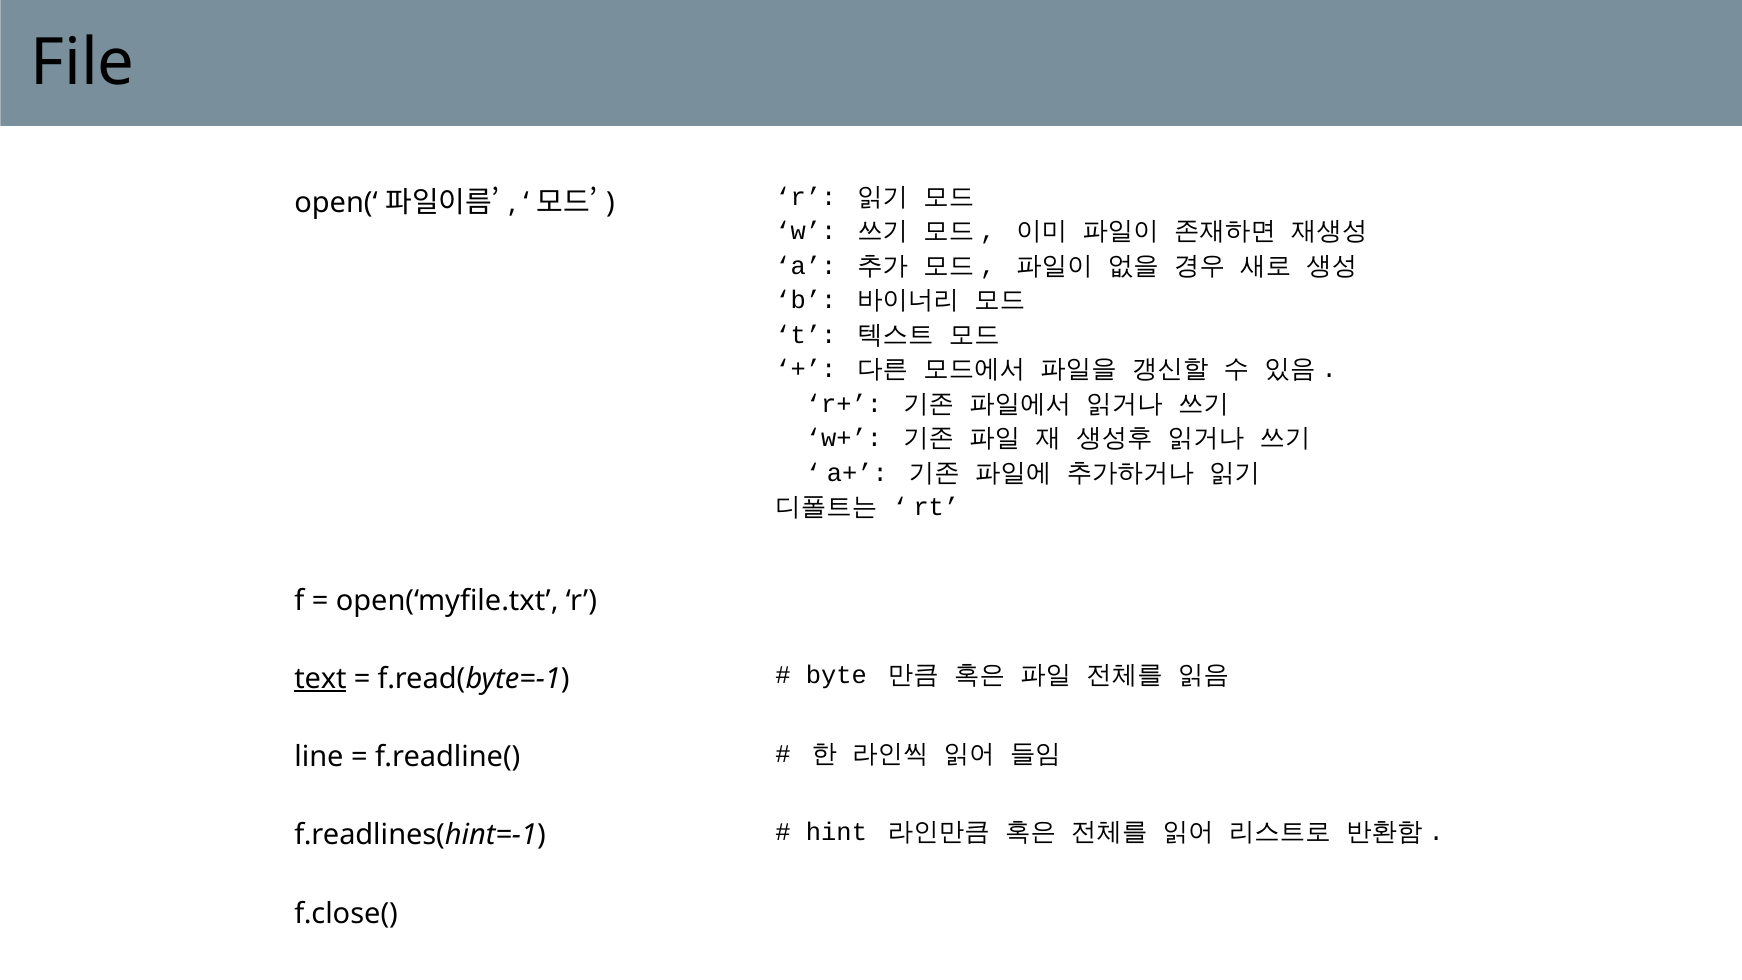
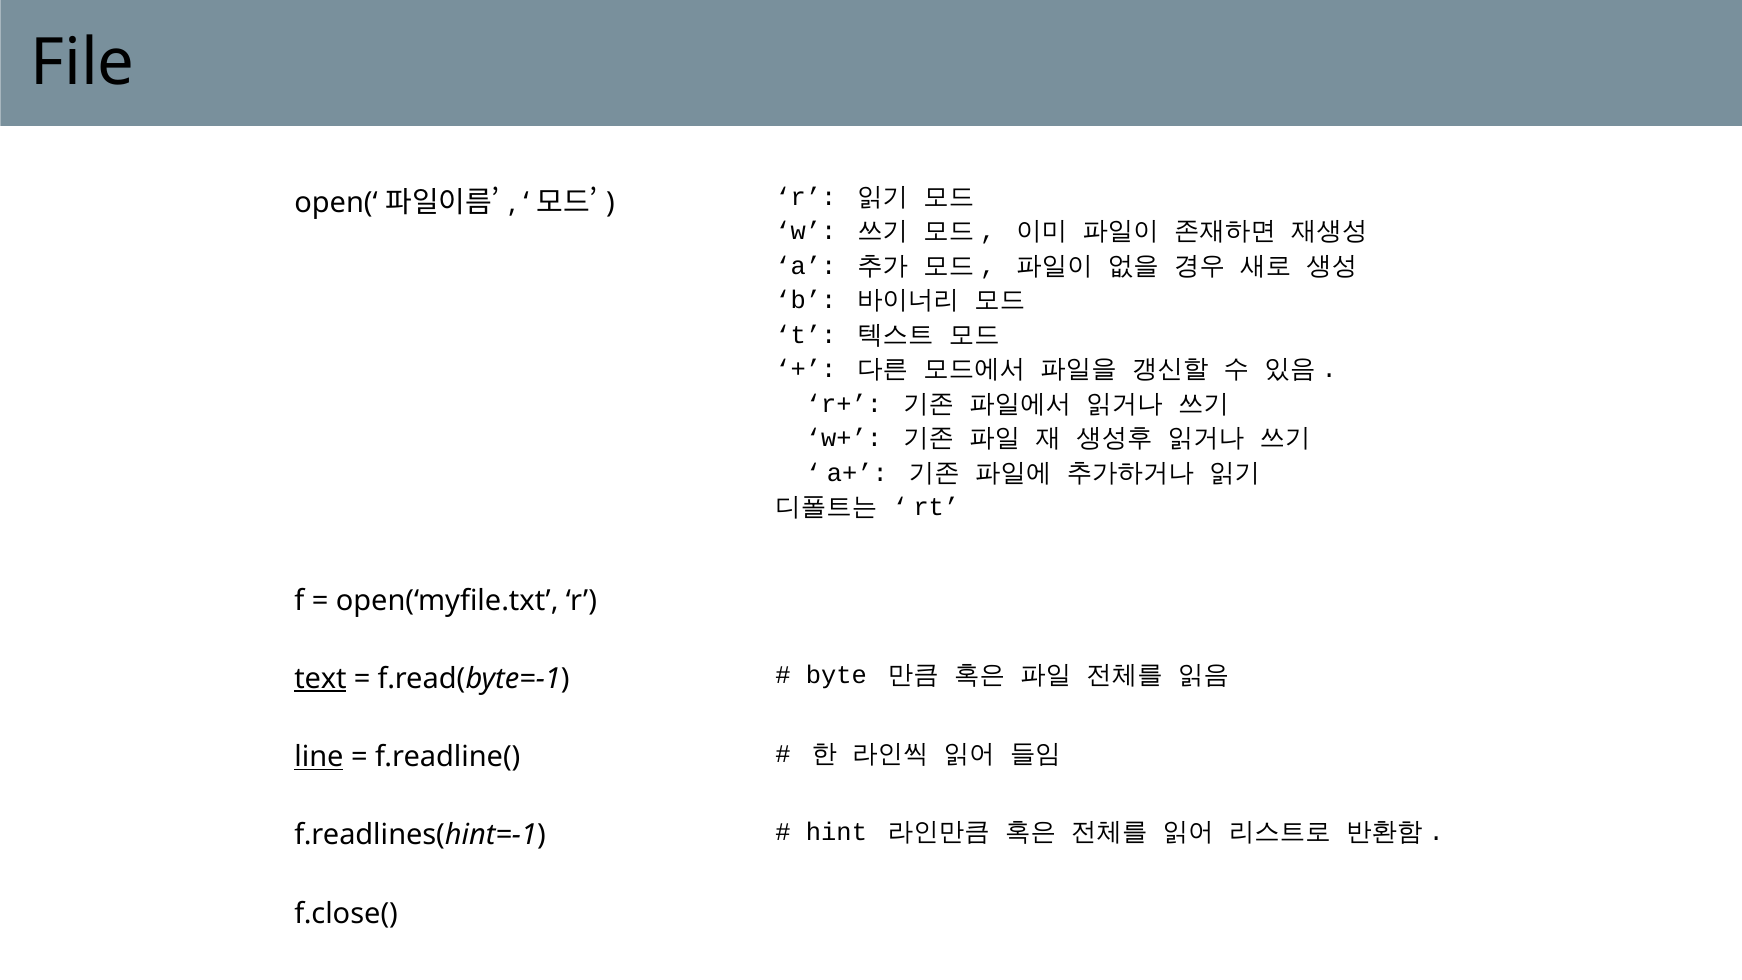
line underline: none -> present
